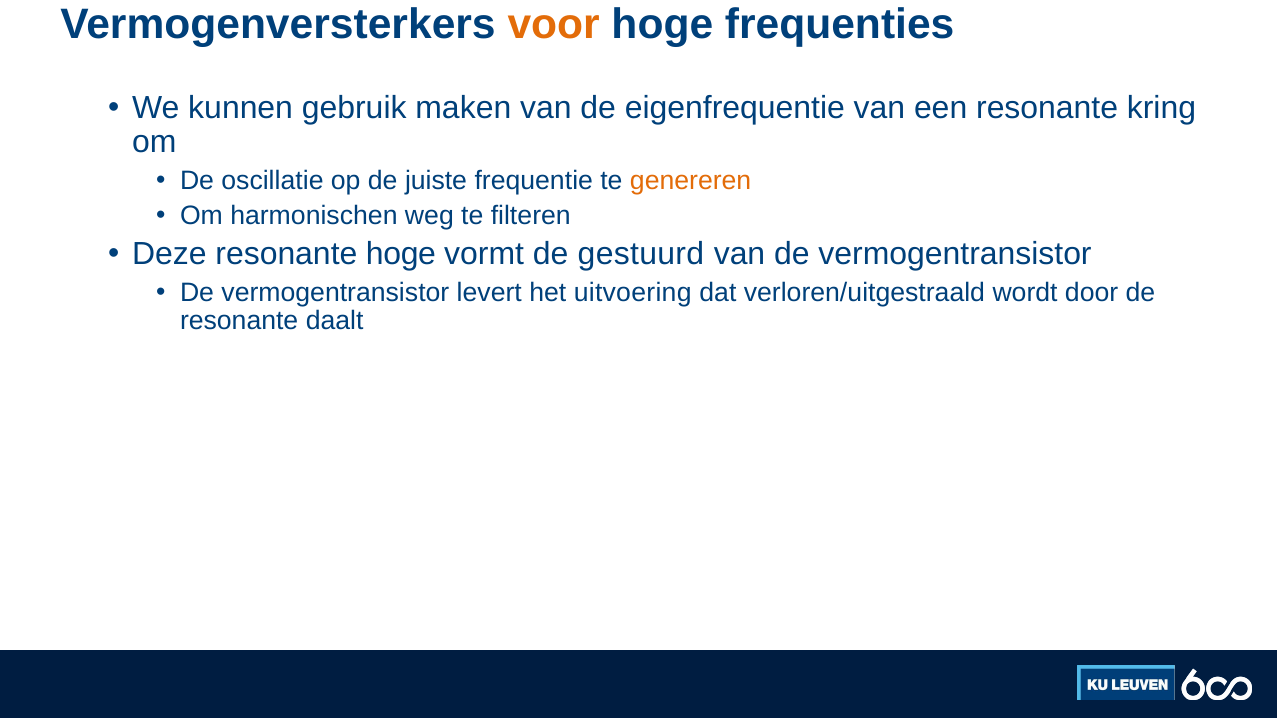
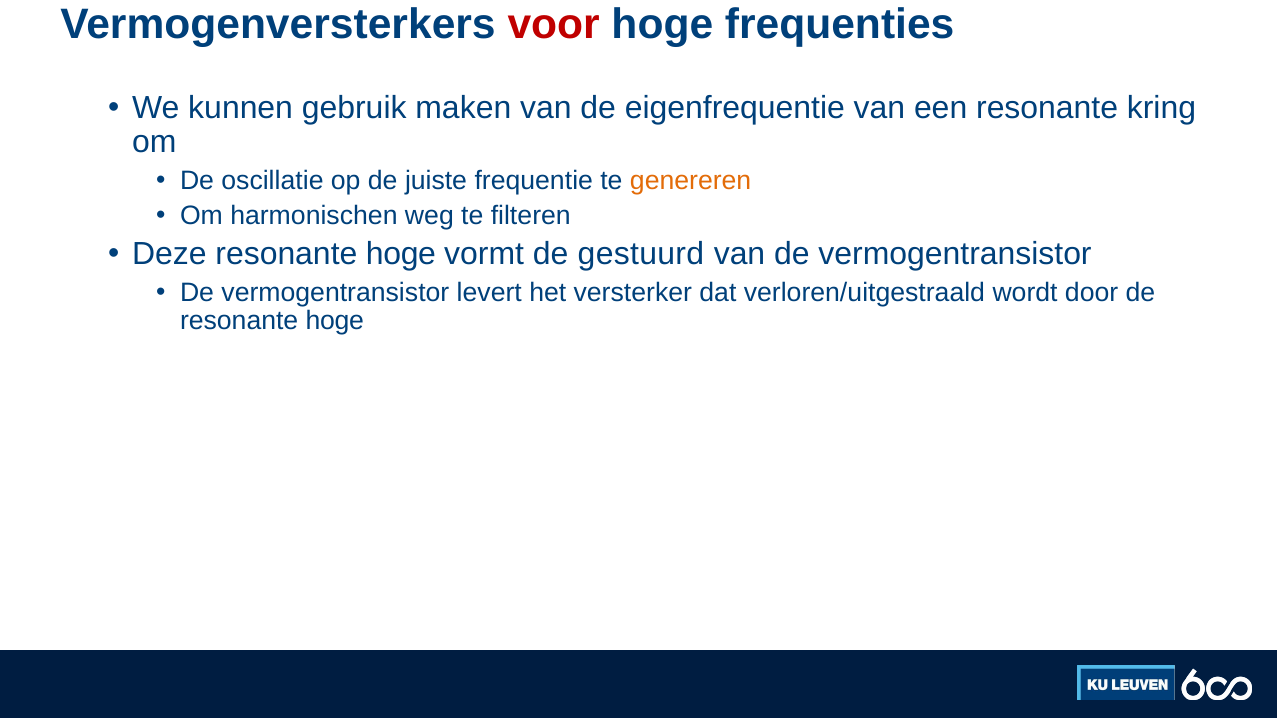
voor colour: orange -> red
uitvoering: uitvoering -> versterker
daalt at (335, 321): daalt -> hoge
